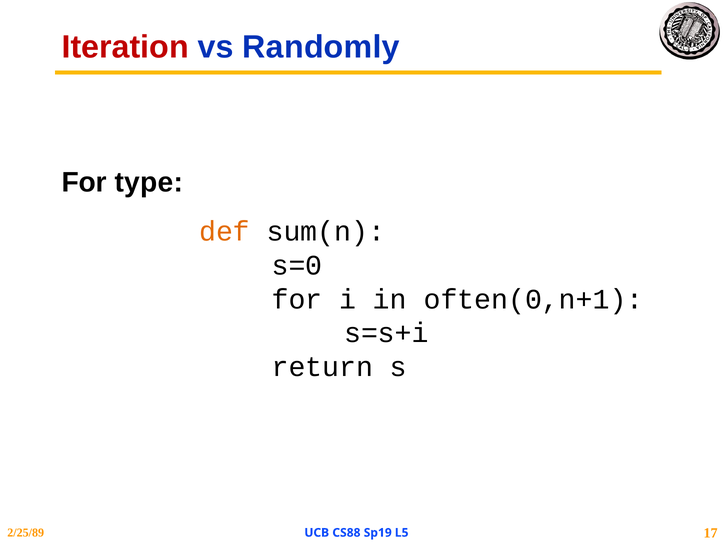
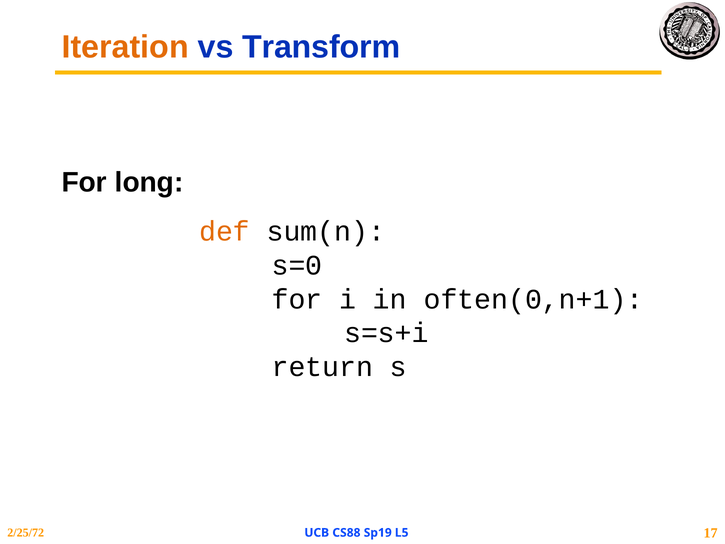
Iteration colour: red -> orange
Randomly: Randomly -> Transform
type: type -> long
2/25/89: 2/25/89 -> 2/25/72
